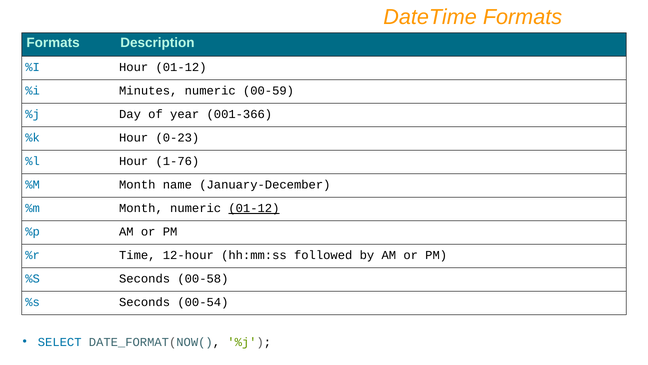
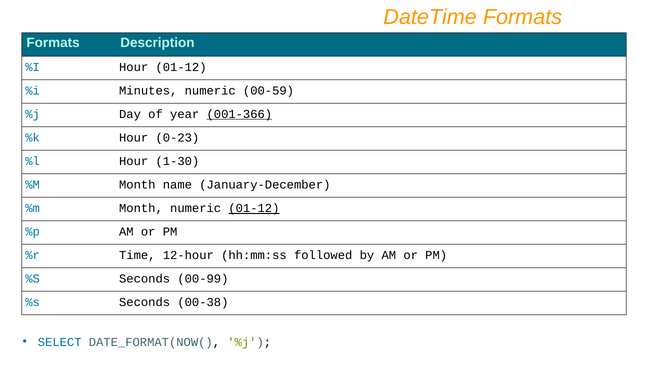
001-366 underline: none -> present
1-76: 1-76 -> 1-30
00-58: 00-58 -> 00-99
00-54: 00-54 -> 00-38
